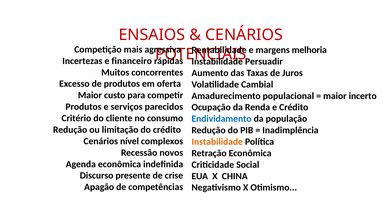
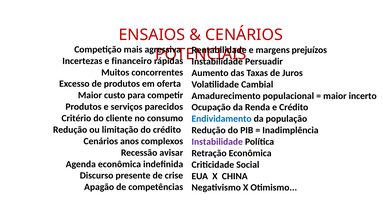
melhoria: melhoria -> prejuízos
nível: nível -> anos
Instabilidade at (217, 142) colour: orange -> purple
novos: novos -> avisar
